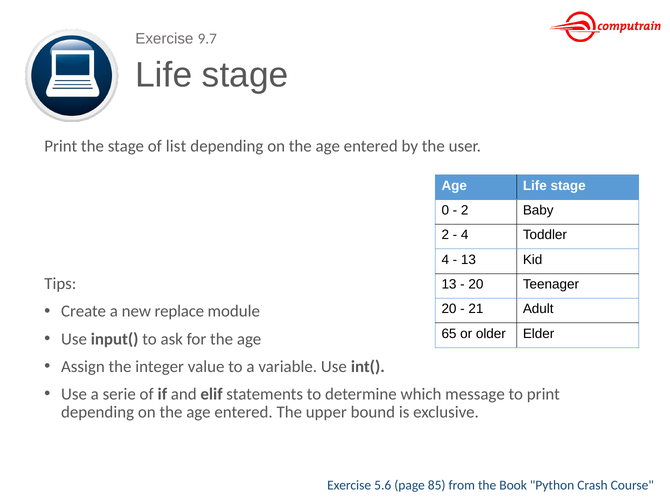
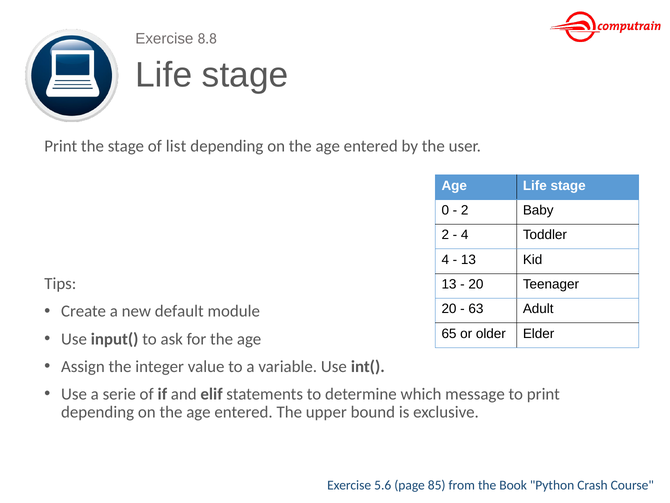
9.7: 9.7 -> 8.8
21: 21 -> 63
replace: replace -> default
